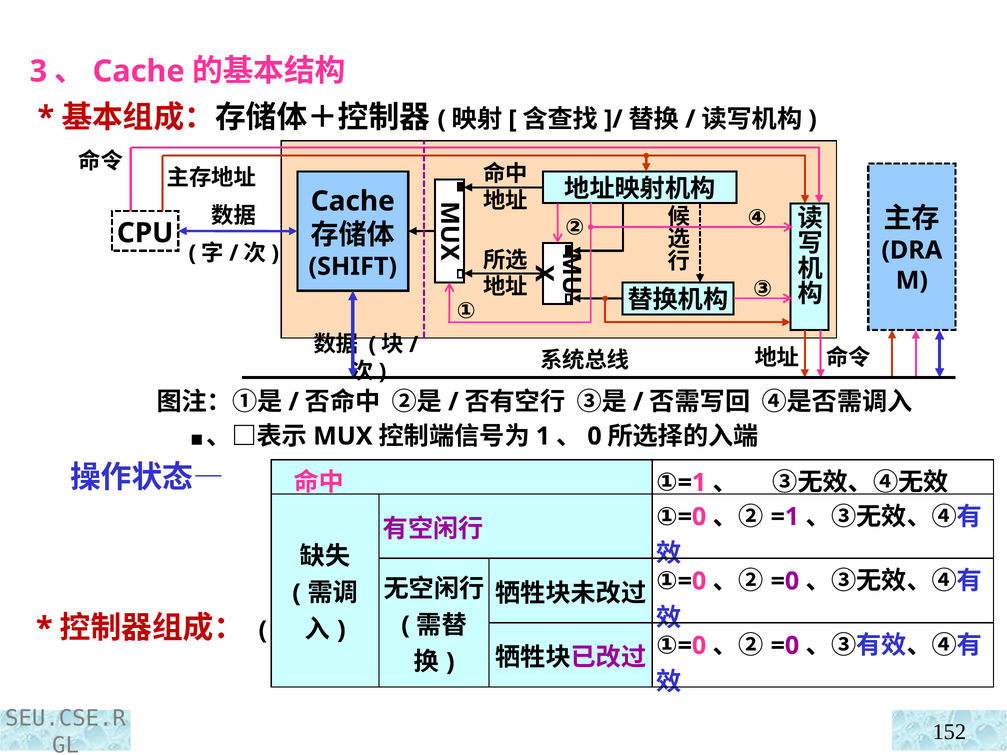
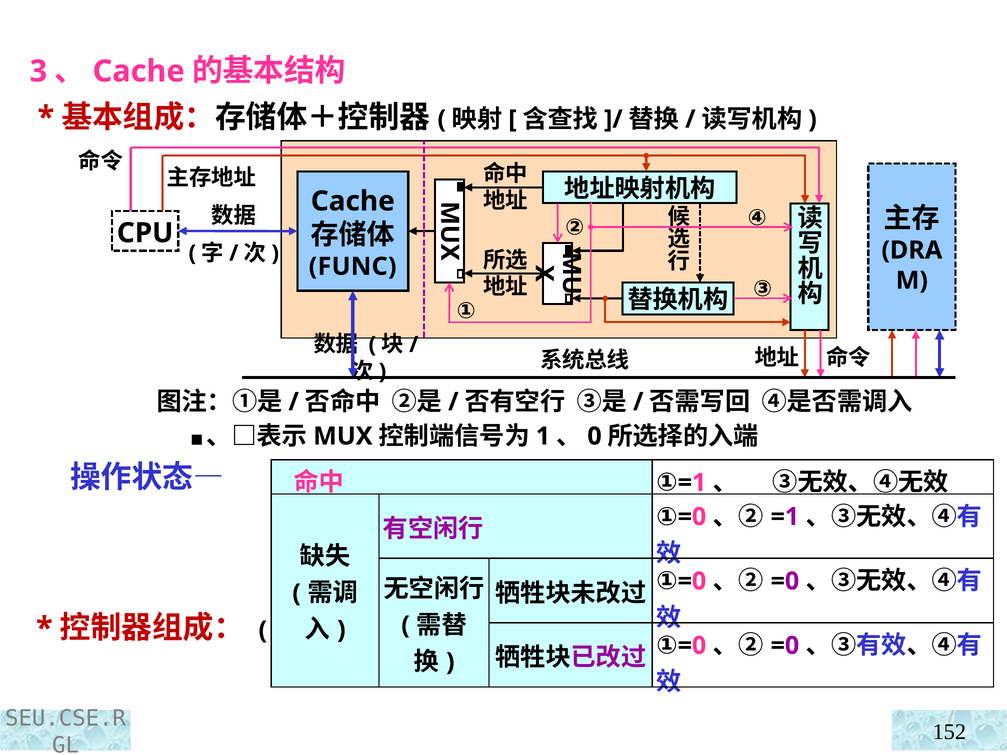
SHIFT: SHIFT -> FUNC
